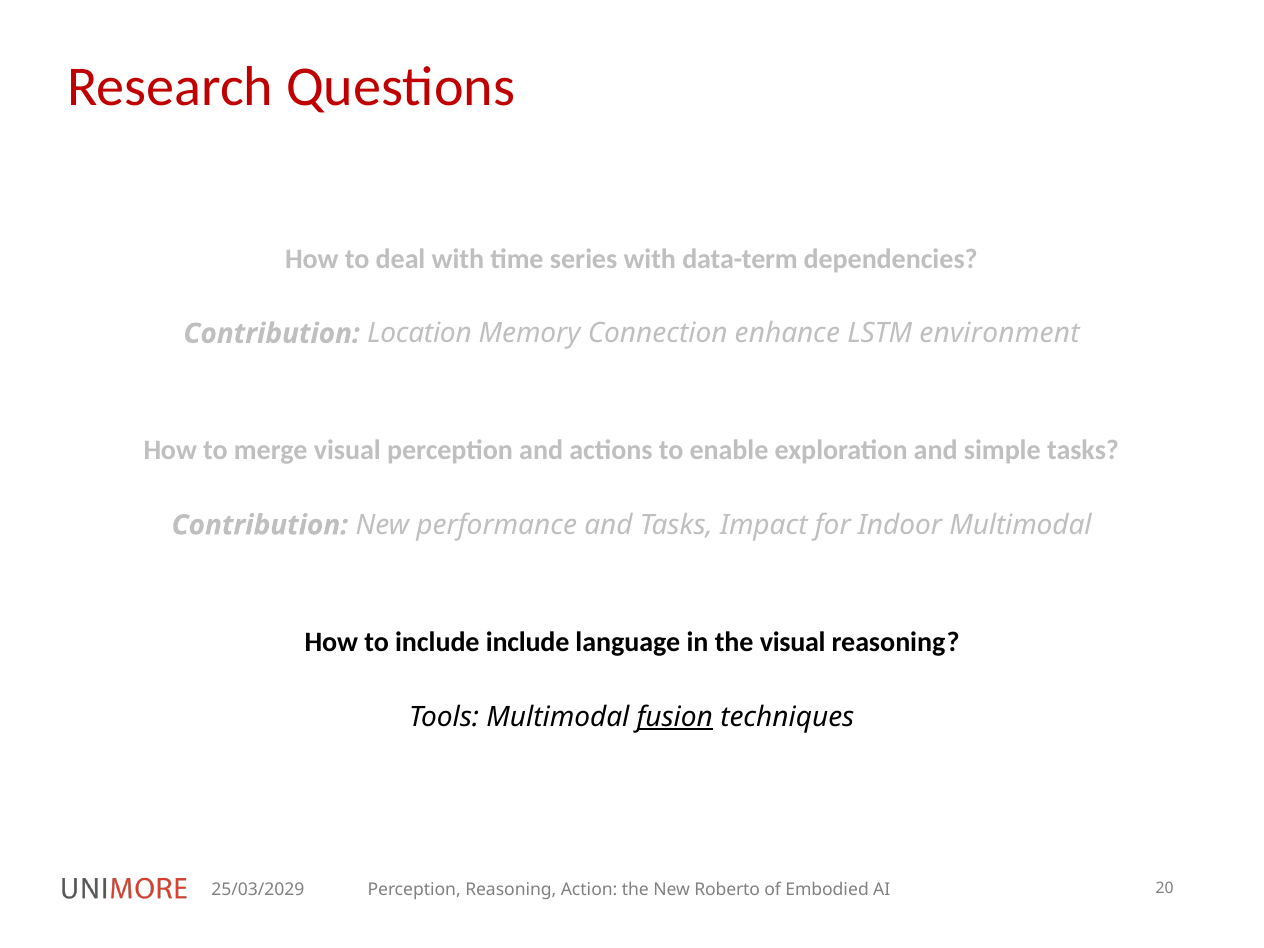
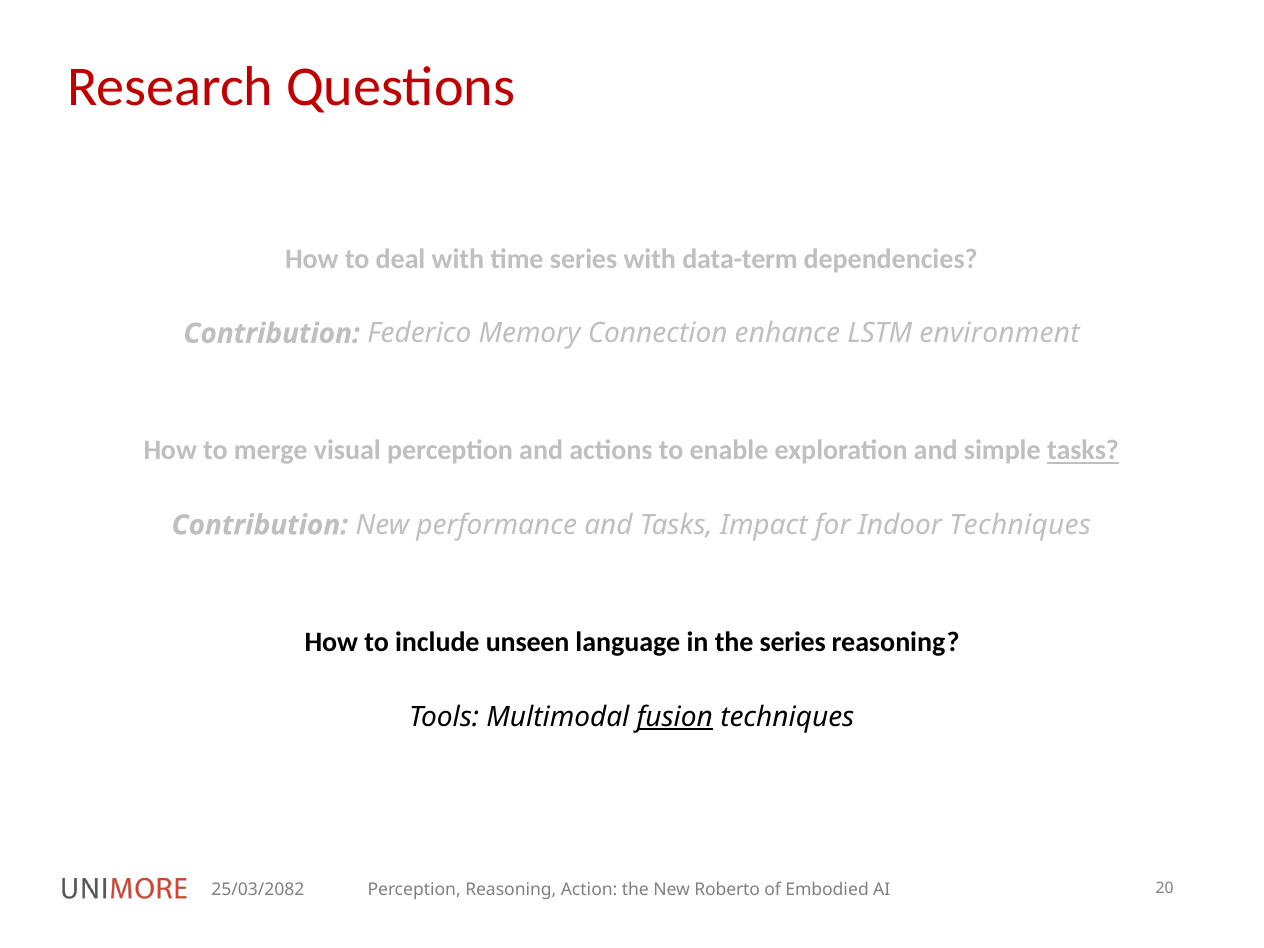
Location: Location -> Federico
tasks at (1083, 451) underline: none -> present
Indoor Multimodal: Multimodal -> Techniques
include include: include -> unseen
the visual: visual -> series
25/03/2029: 25/03/2029 -> 25/03/2082
